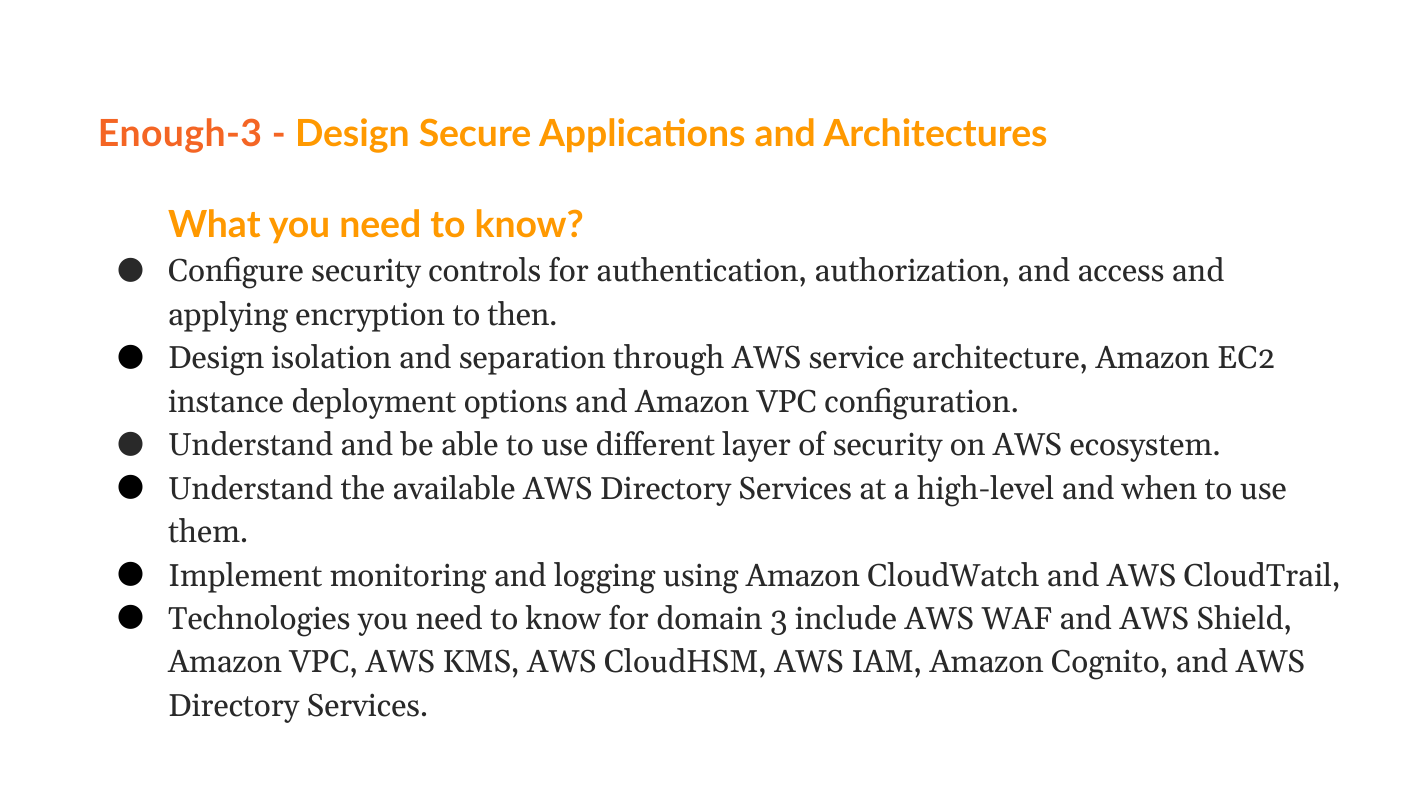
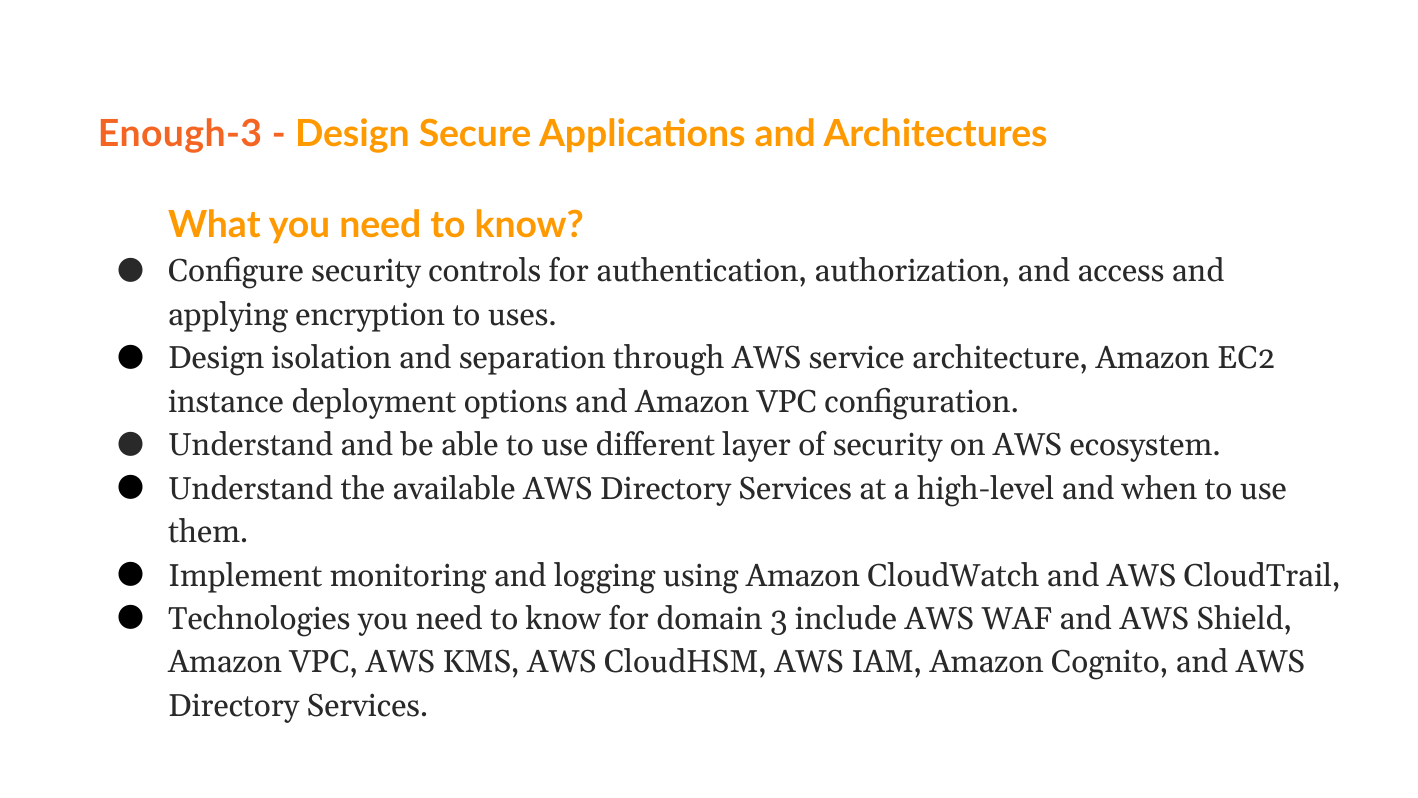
then: then -> uses
